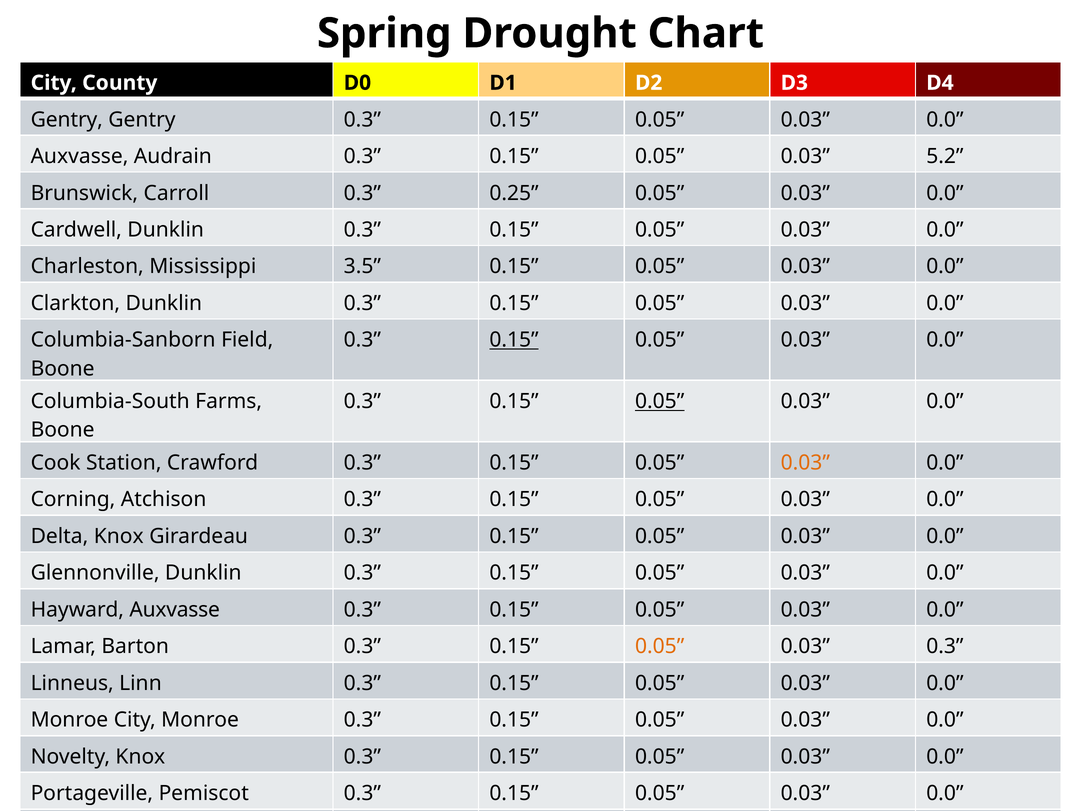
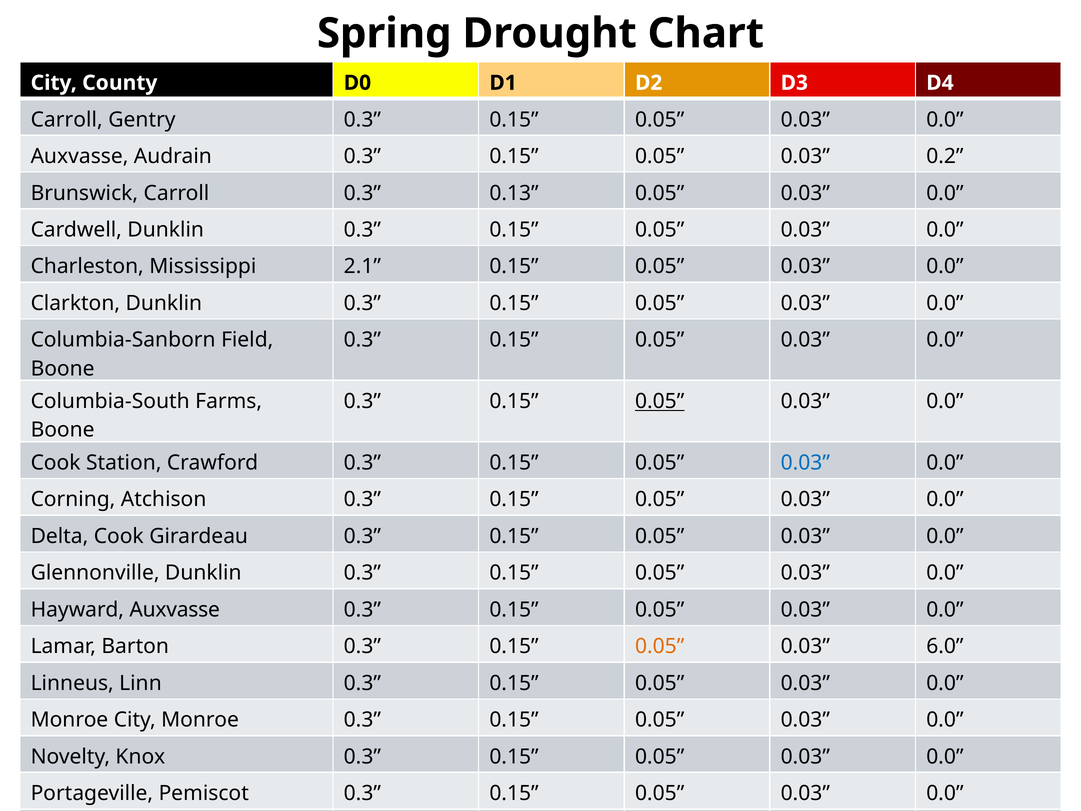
Gentry at (67, 120): Gentry -> Carroll
5.2: 5.2 -> 0.2
0.25: 0.25 -> 0.13
3.5: 3.5 -> 2.1
0.15 at (514, 340) underline: present -> none
0.03 at (805, 463) colour: orange -> blue
Delta Knox: Knox -> Cook
0.03 0.3: 0.3 -> 6.0
